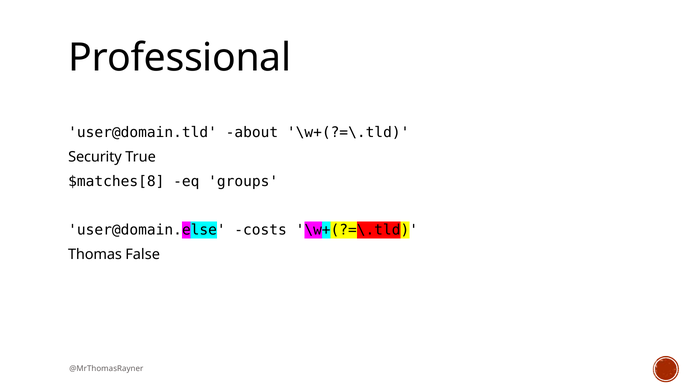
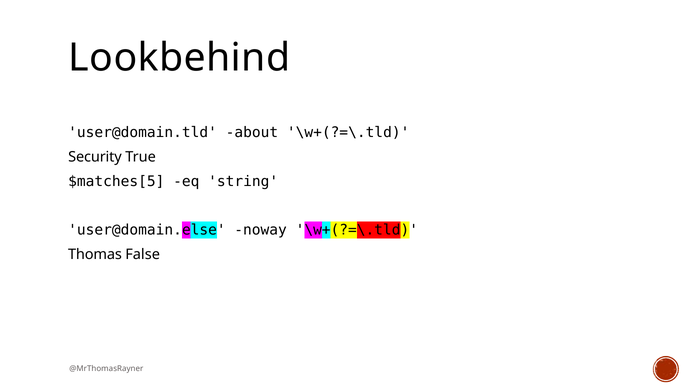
Professional: Professional -> Lookbehind
$matches[8: $matches[8 -> $matches[5
groups: groups -> string
costs: costs -> noway
